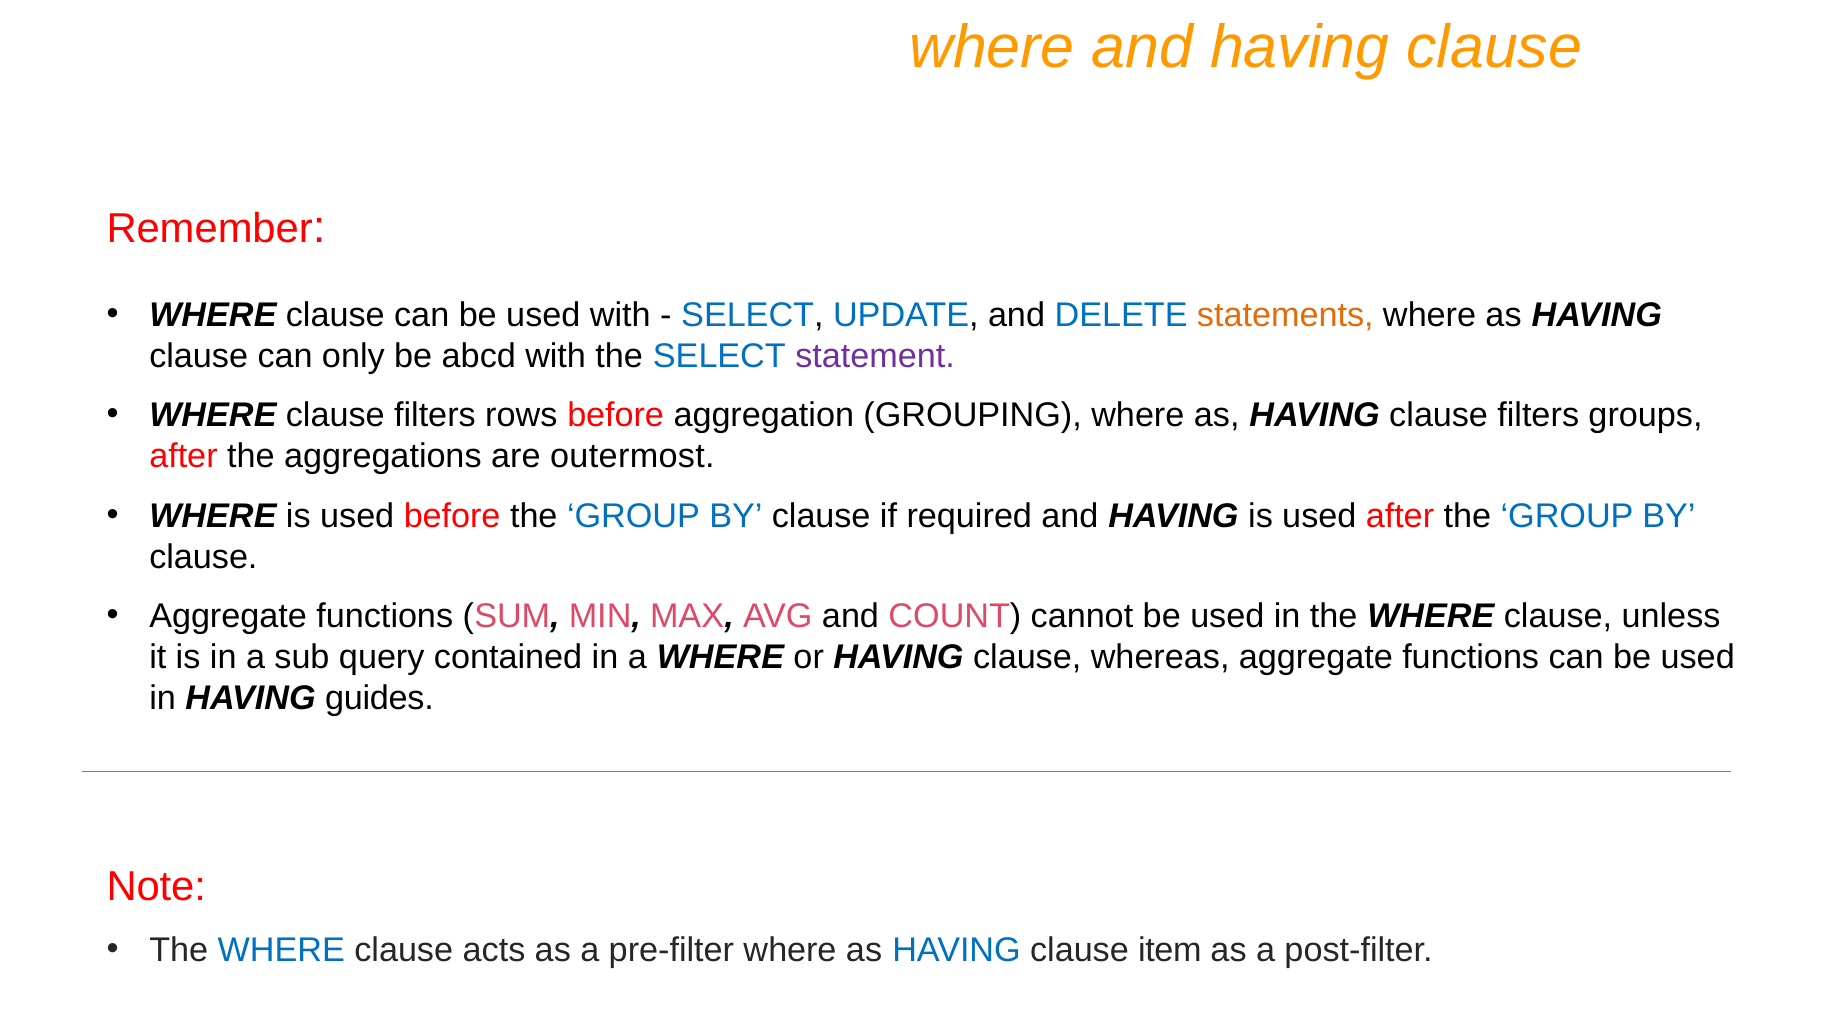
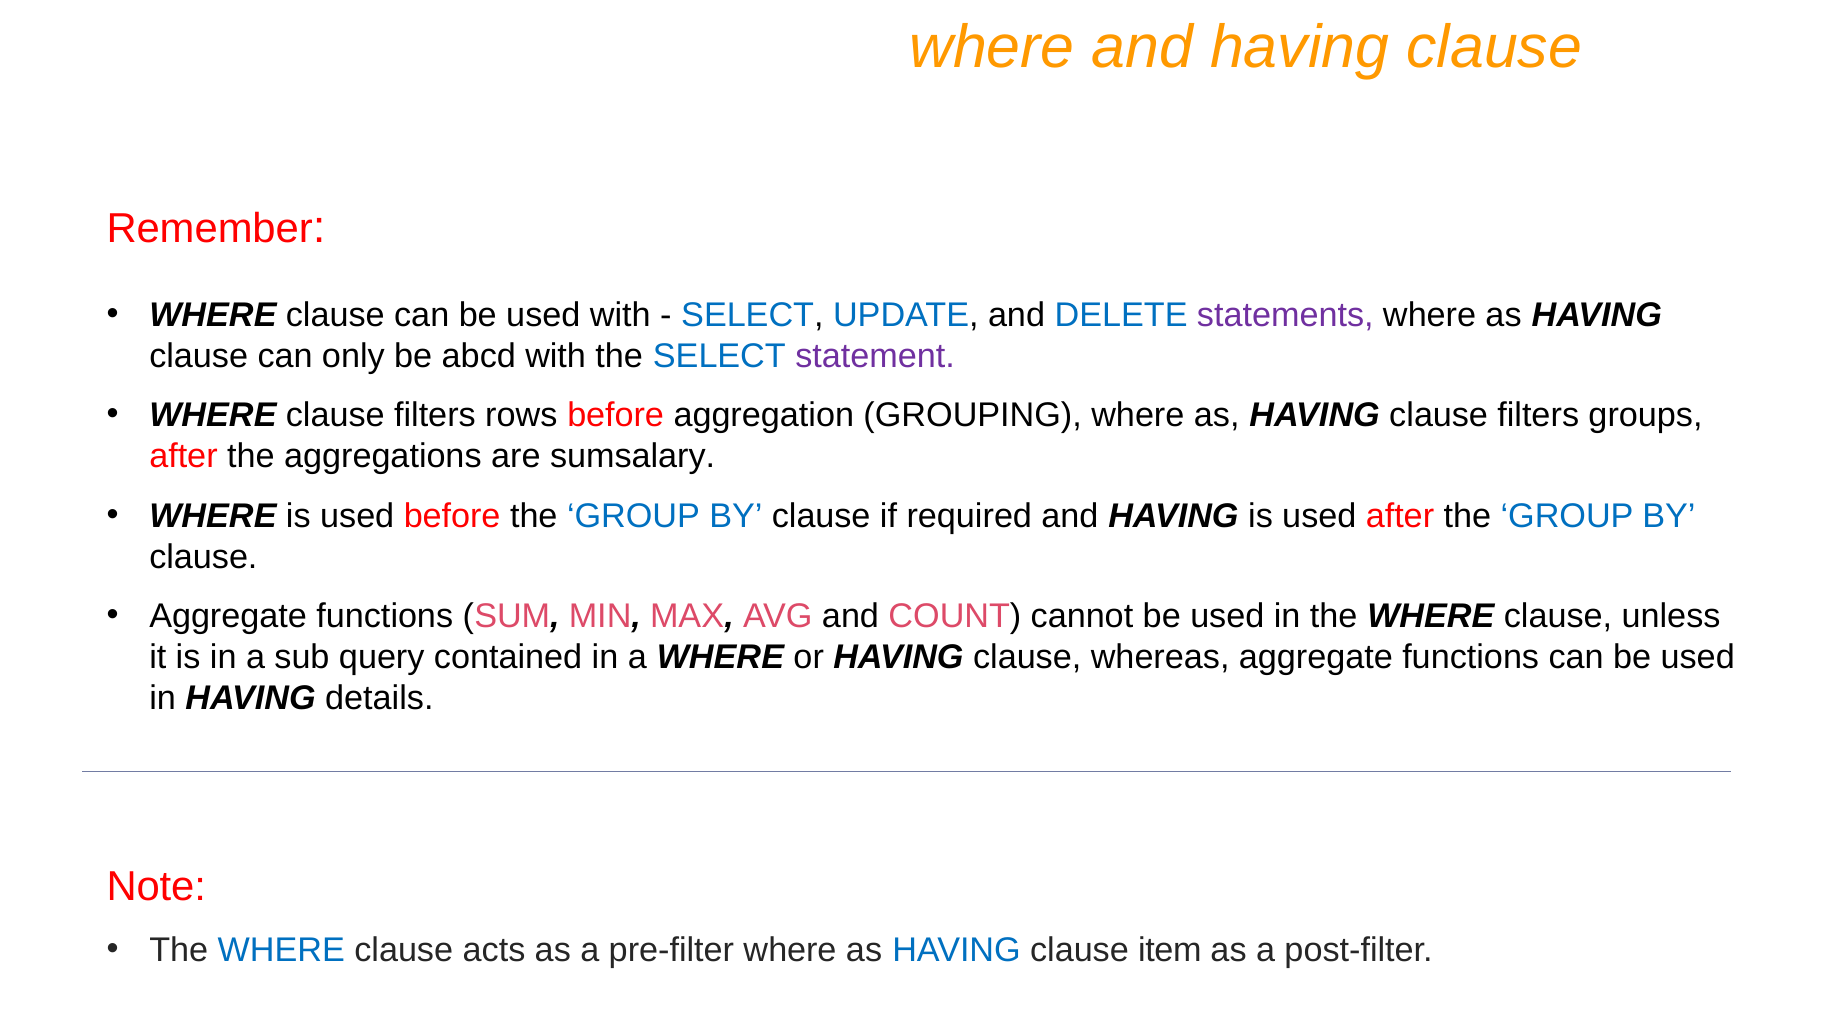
statements colour: orange -> purple
outermost: outermost -> sumsalary
guides: guides -> details
